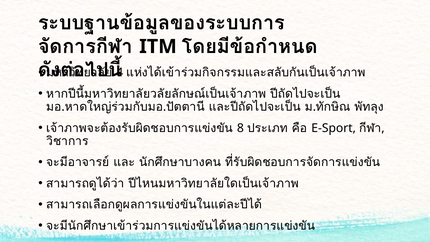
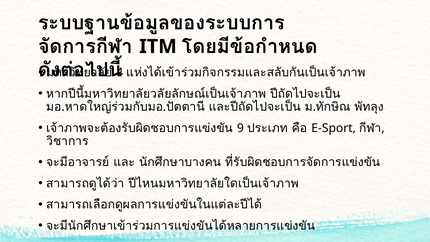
8: 8 -> 9
